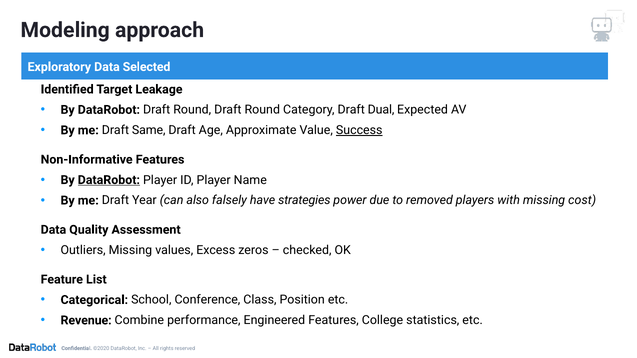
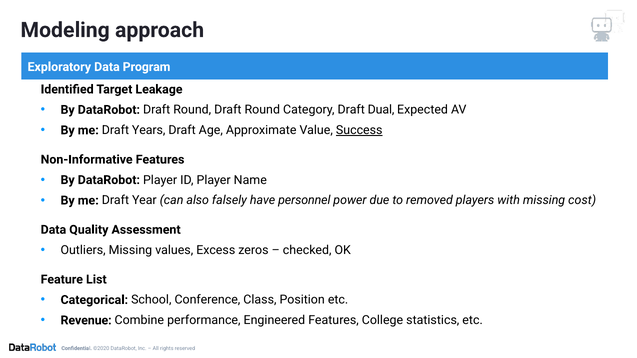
Selected: Selected -> Program
Same: Same -> Years
DataRobot at (109, 180) underline: present -> none
strategies: strategies -> personnel
